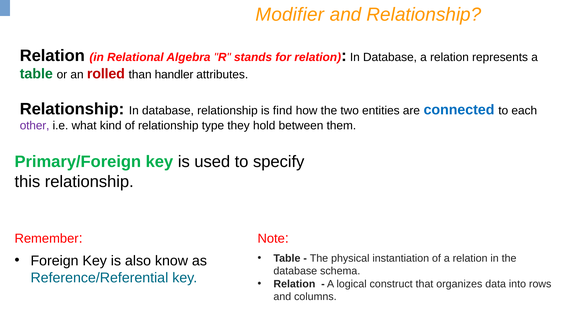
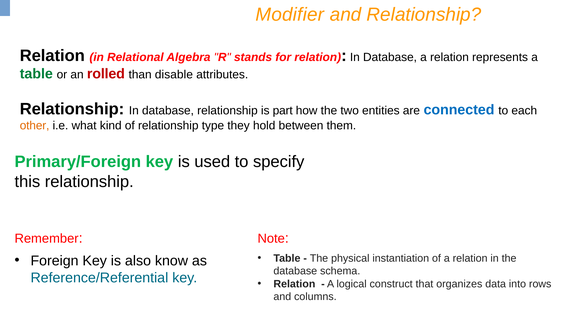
handler: handler -> disable
find: find -> part
other colour: purple -> orange
